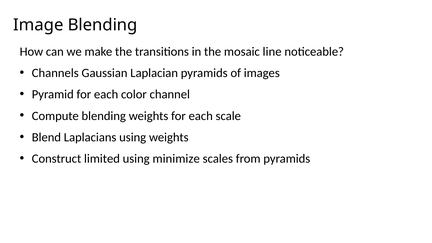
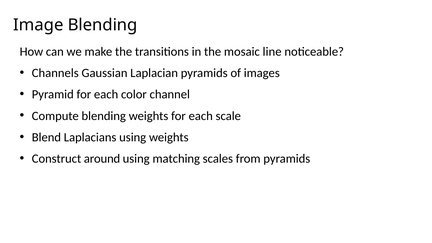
limited: limited -> around
minimize: minimize -> matching
